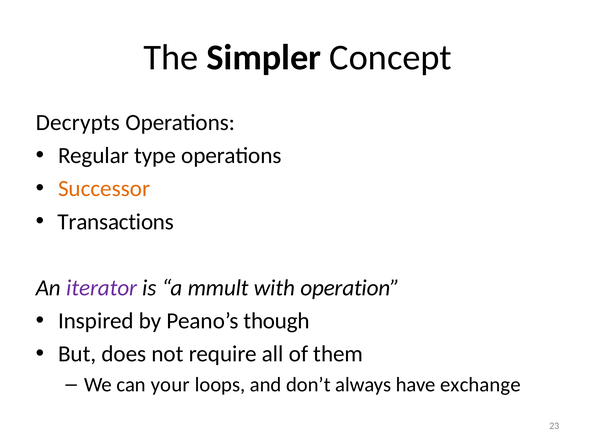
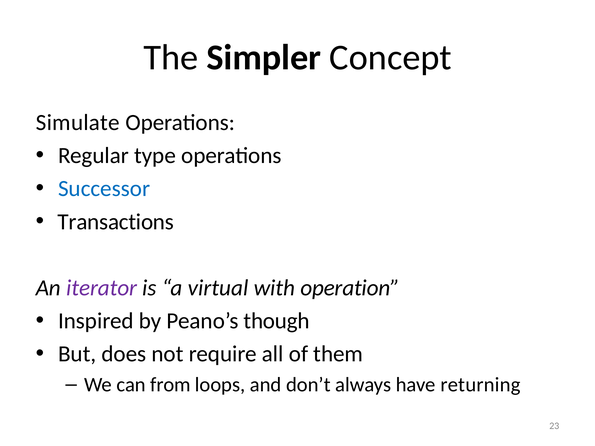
Decrypts: Decrypts -> Simulate
Successor colour: orange -> blue
mmult: mmult -> virtual
your: your -> from
exchange: exchange -> returning
